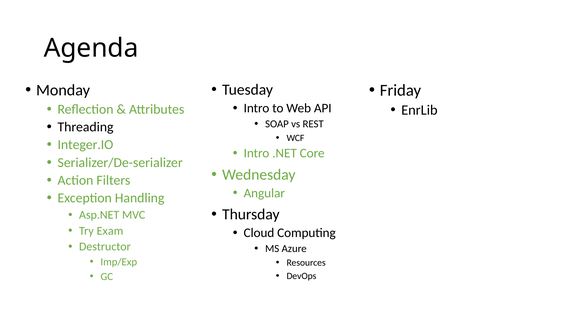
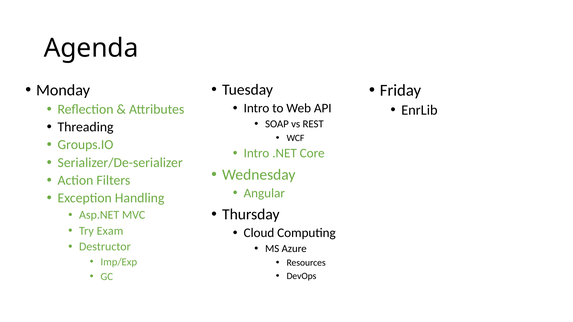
Integer.IO: Integer.IO -> Groups.IO
